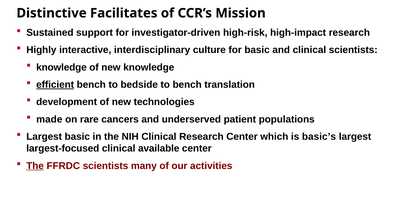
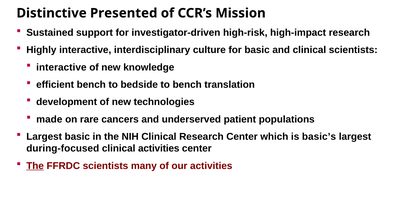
Facilitates: Facilitates -> Presented
knowledge at (61, 67): knowledge -> interactive
efficient underline: present -> none
largest-focused: largest-focused -> during-focused
clinical available: available -> activities
